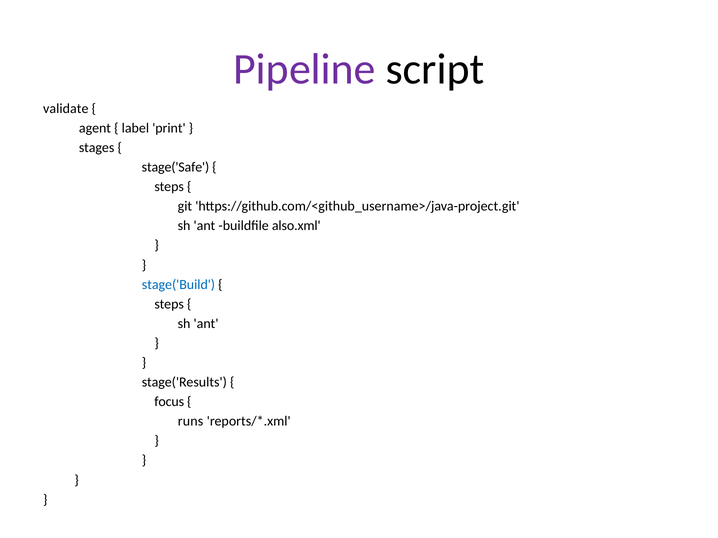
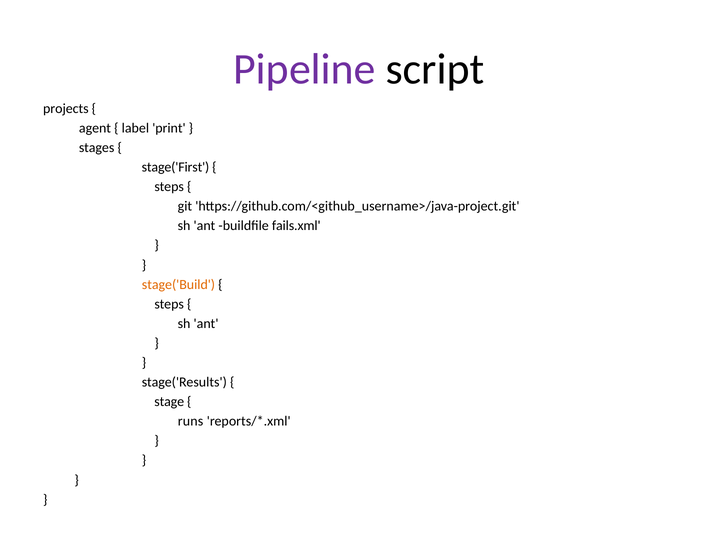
validate: validate -> projects
stage('Safe: stage('Safe -> stage('First
also.xml: also.xml -> fails.xml
stage('Build colour: blue -> orange
focus: focus -> stage
